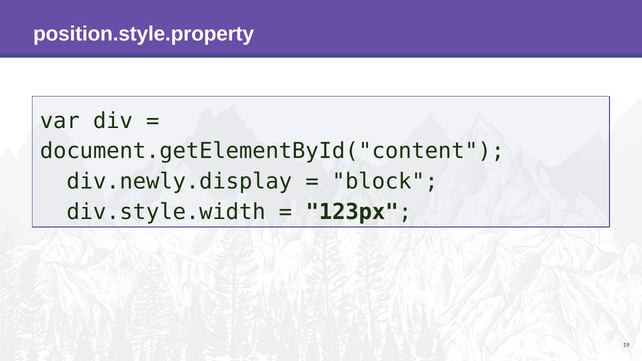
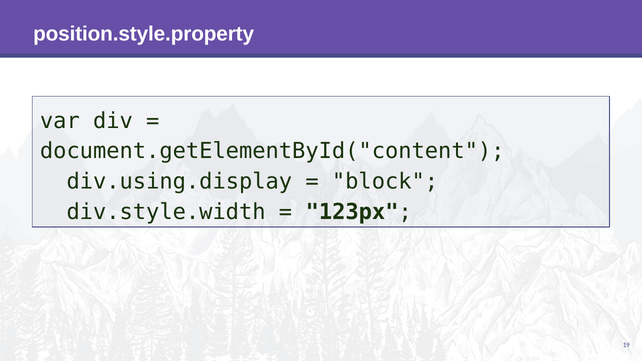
div.newly.display: div.newly.display -> div.using.display
